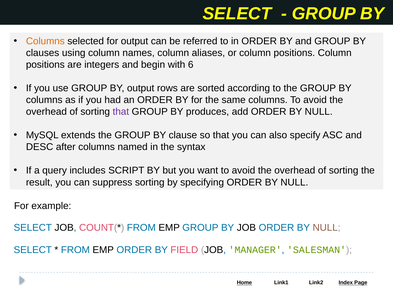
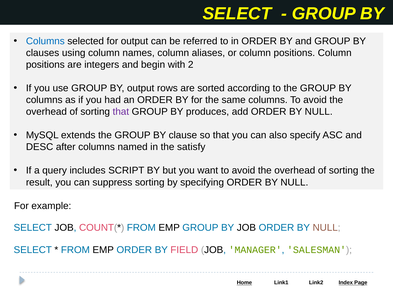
Columns at (45, 41) colour: orange -> blue
6: 6 -> 2
syntax: syntax -> satisfy
